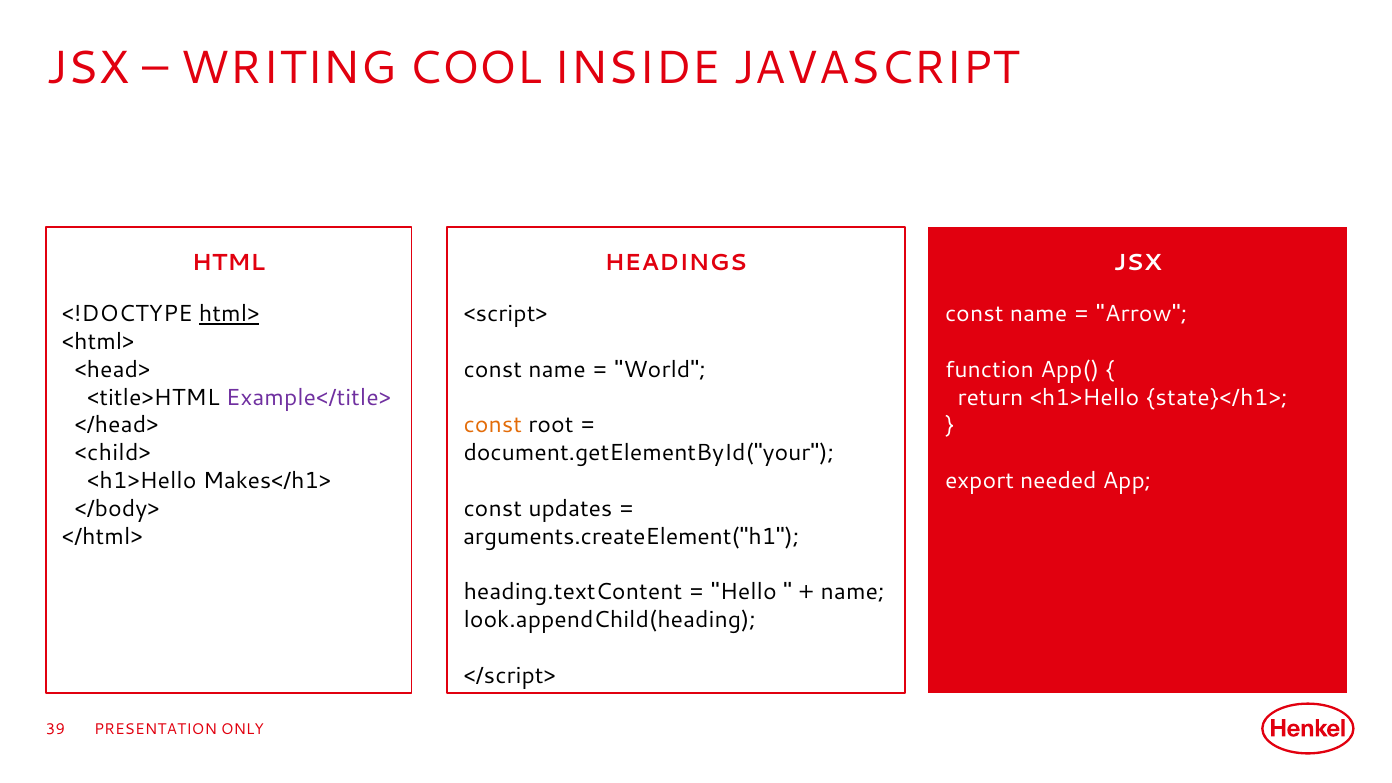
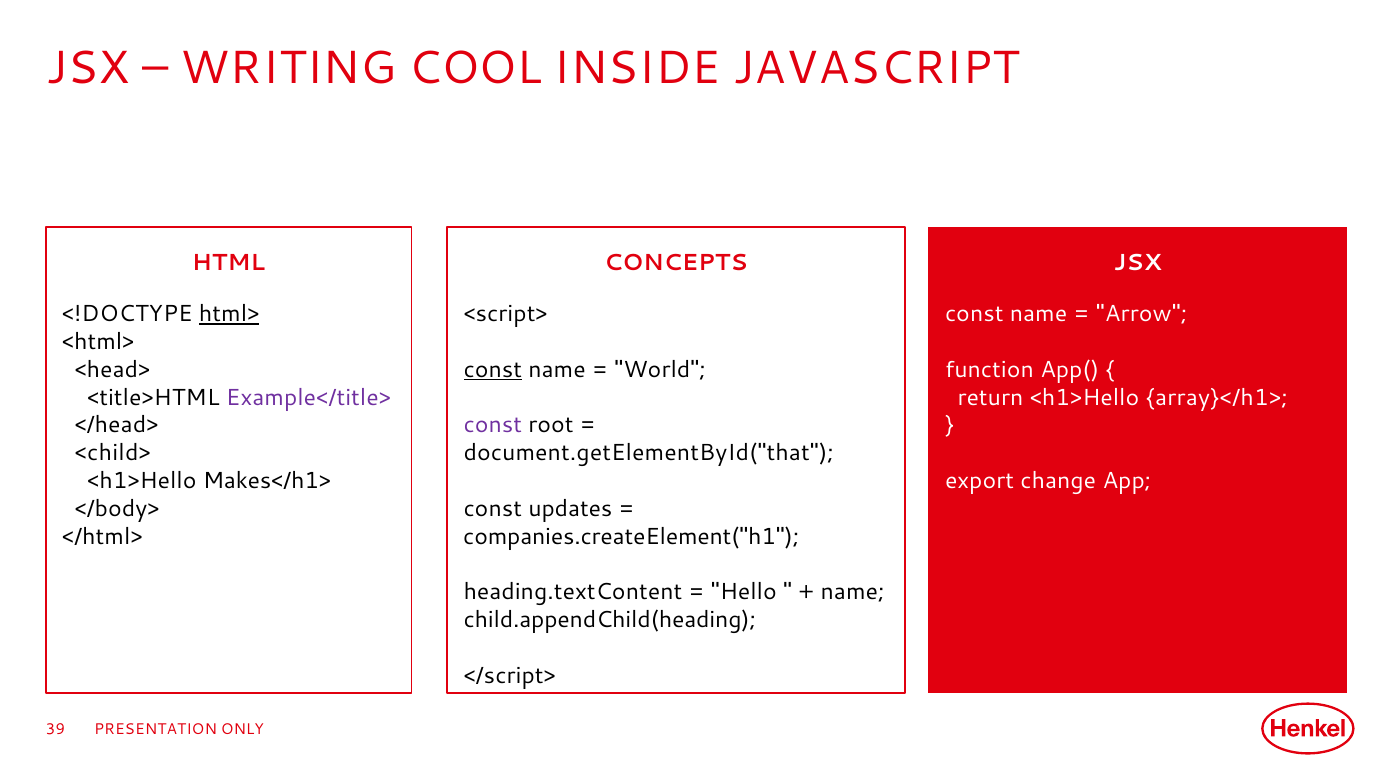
HEADINGS: HEADINGS -> CONCEPTS
const at (493, 370) underline: none -> present
state}</h1>: state}</h1> -> array}</h1>
const at (493, 425) colour: orange -> purple
document.getElementById("your: document.getElementById("your -> document.getElementById("that
needed: needed -> change
arguments.createElement("h1: arguments.createElement("h1 -> companies.createElement("h1
look.appendChild(heading: look.appendChild(heading -> child.appendChild(heading
